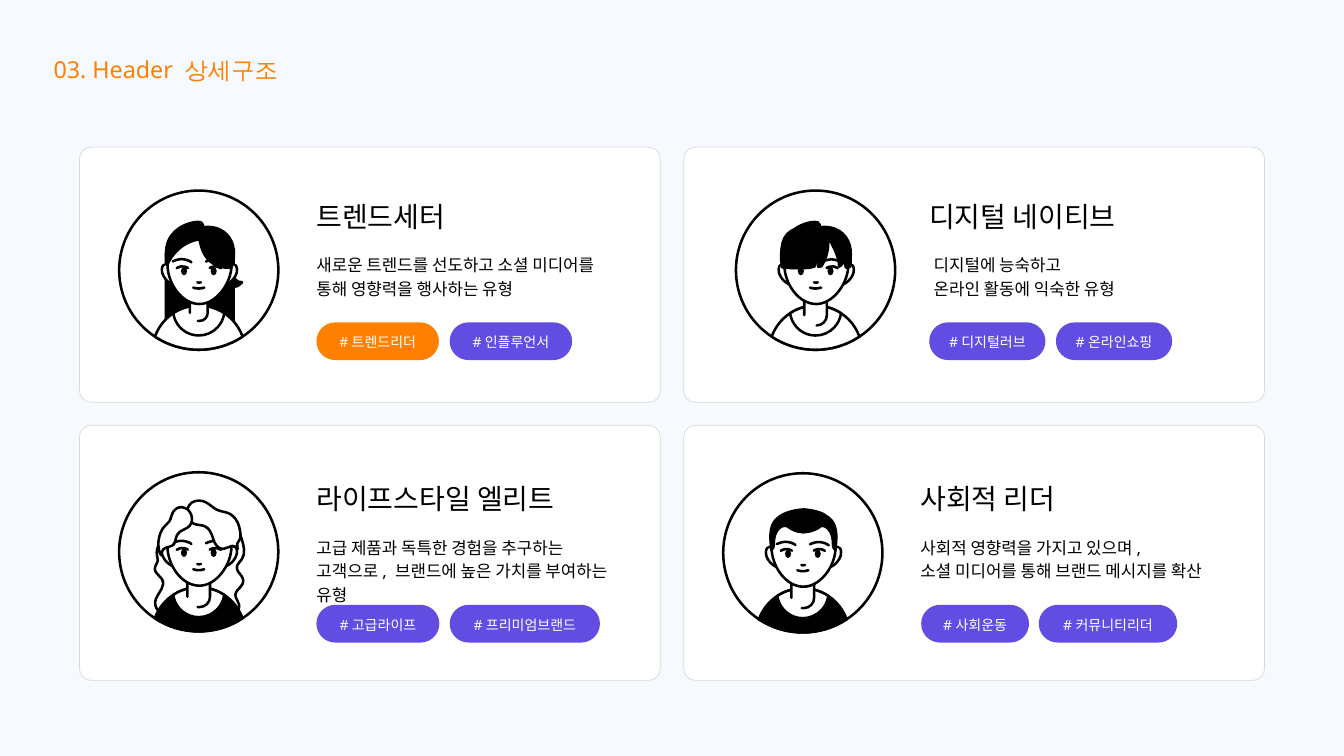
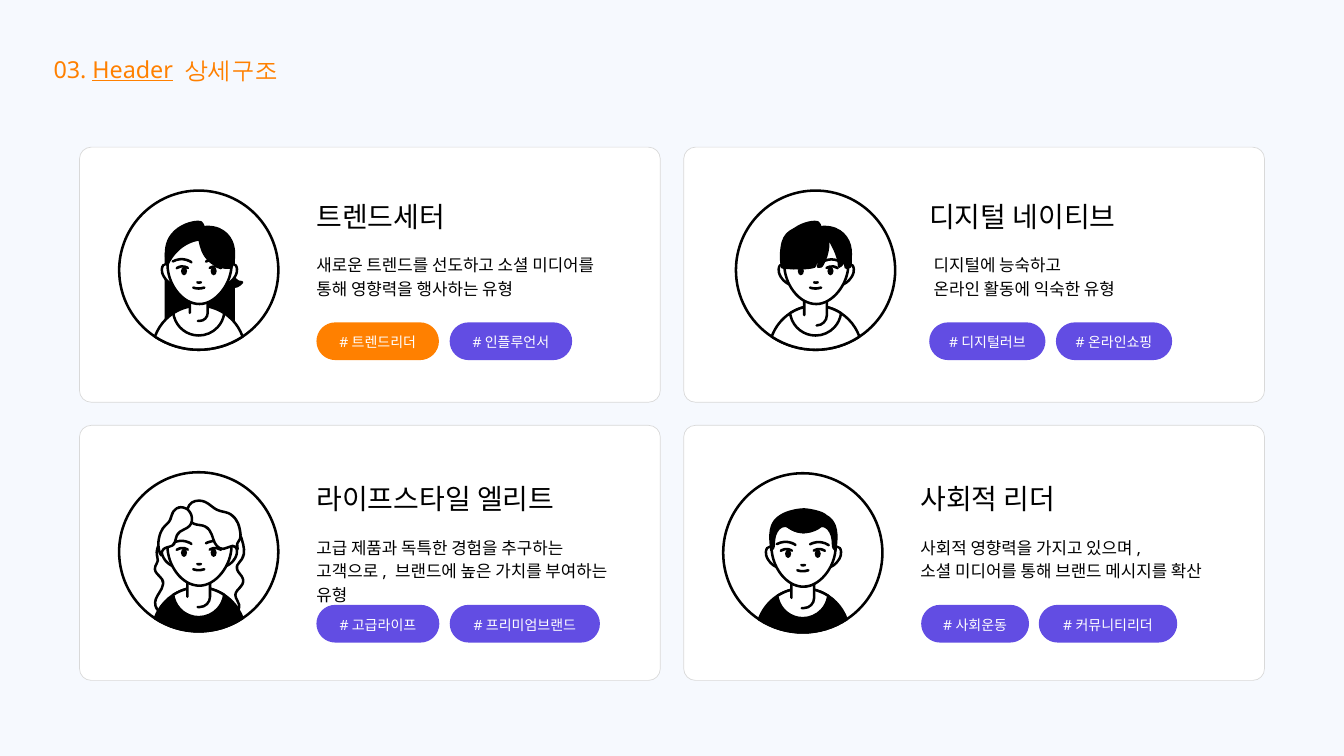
Header underline: none -> present
